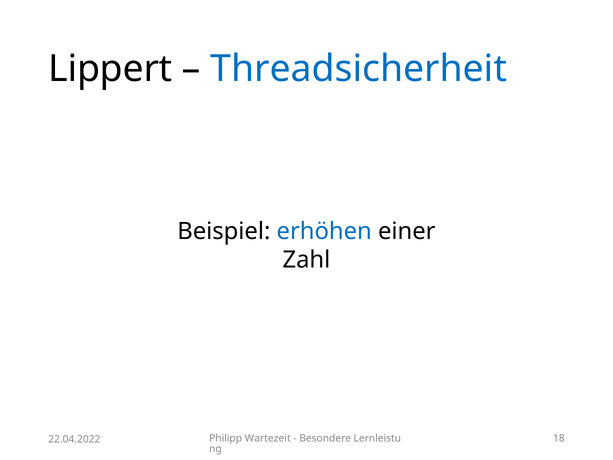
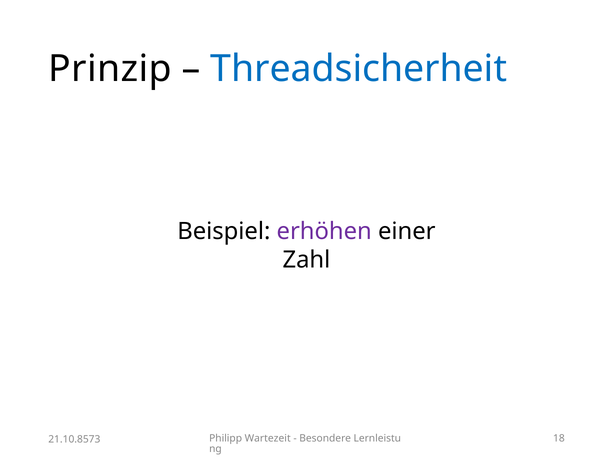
Lippert: Lippert -> Prinzip
erhöhen colour: blue -> purple
22.04.2022: 22.04.2022 -> 21.10.8573
